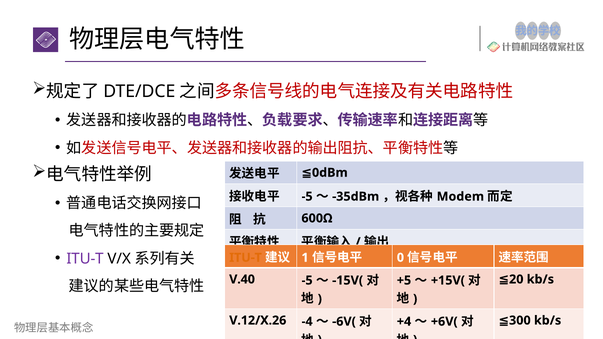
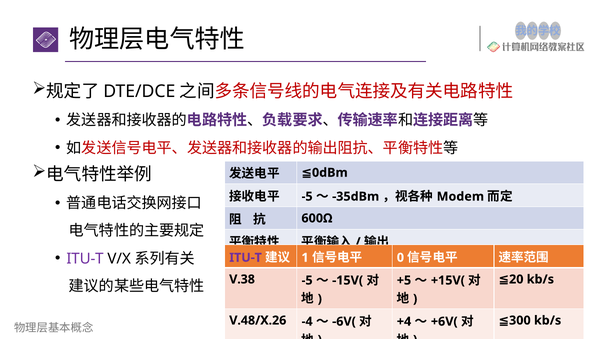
ITU-T at (246, 258) colour: orange -> purple
V.40: V.40 -> V.38
V.12/X.26: V.12/X.26 -> V.48/X.26
